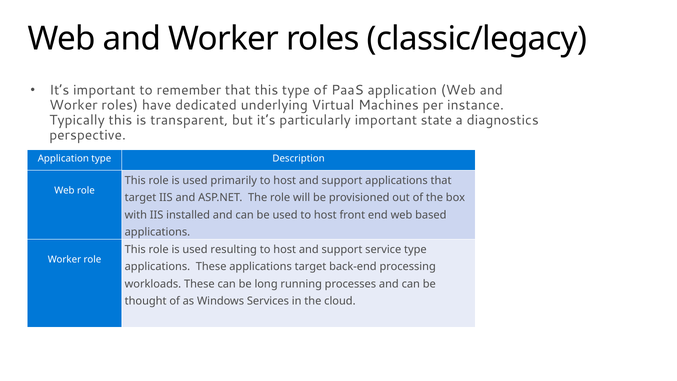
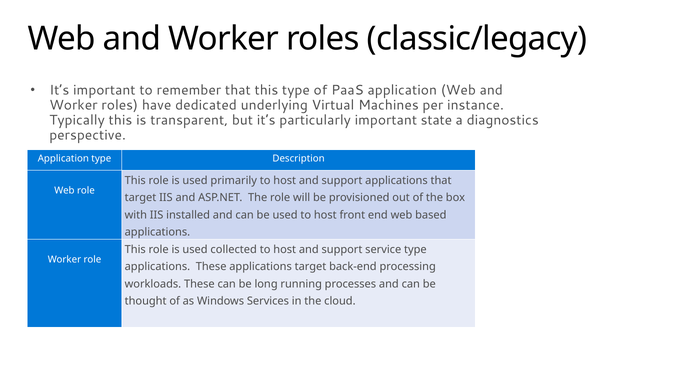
resulting: resulting -> collected
